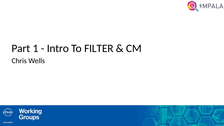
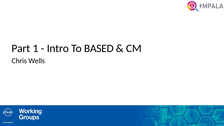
FILTER: FILTER -> BASED
